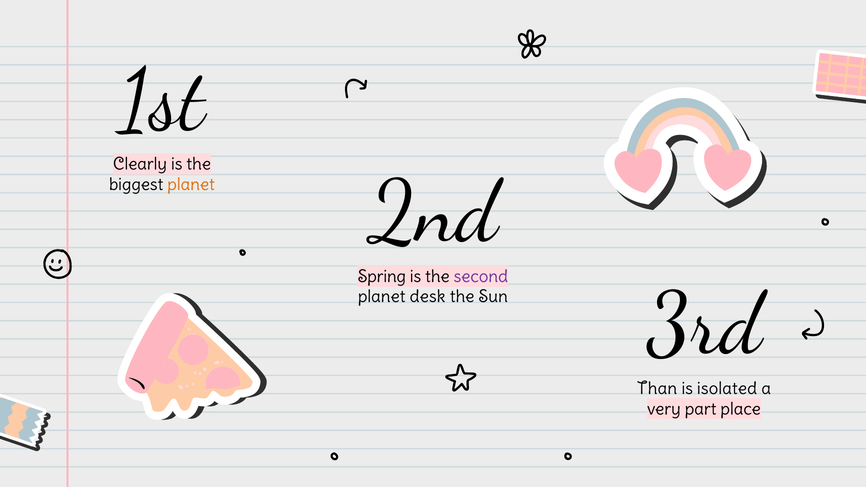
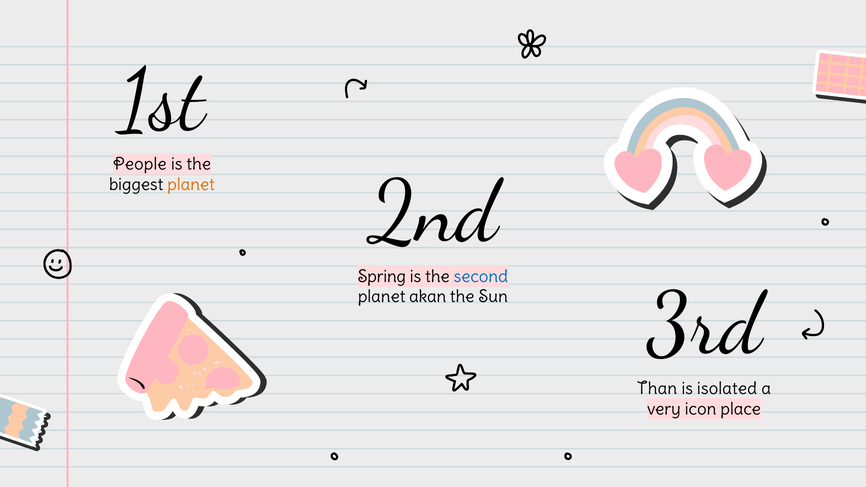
Clearly: Clearly -> People
second colour: purple -> blue
desk: desk -> akan
part: part -> icon
